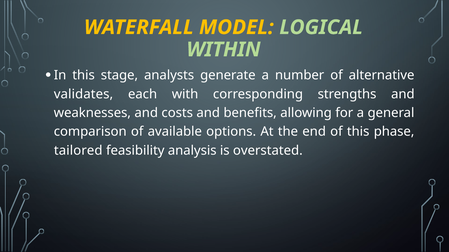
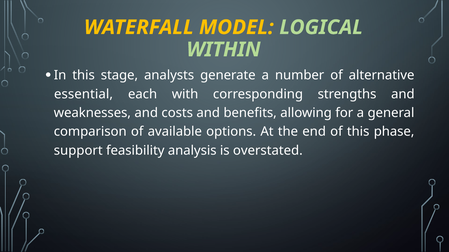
validates: validates -> essential
tailored: tailored -> support
